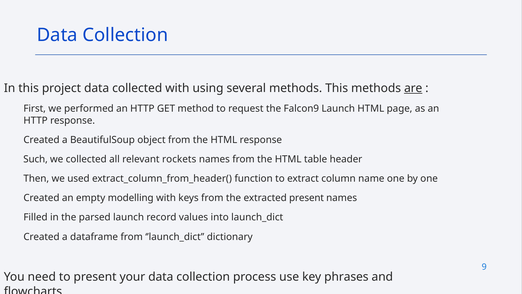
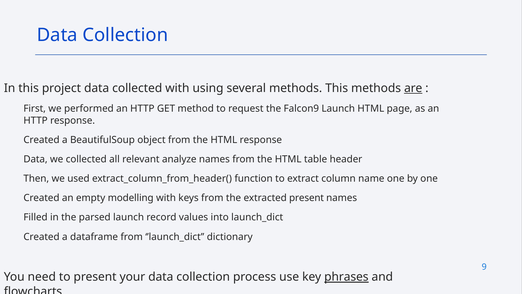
Such at (36, 159): Such -> Data
rockets: rockets -> analyze
phrases underline: none -> present
